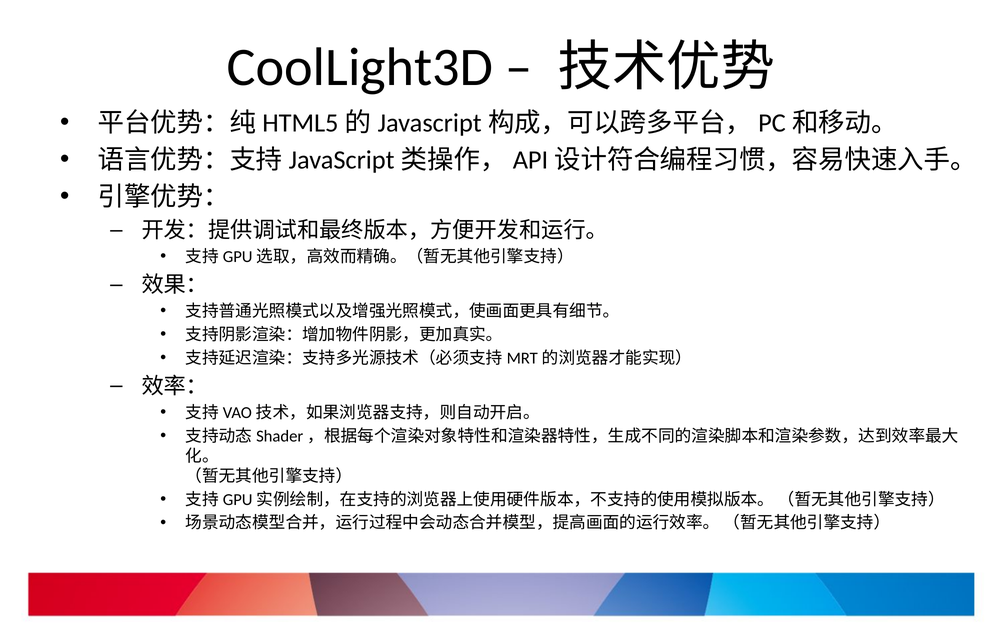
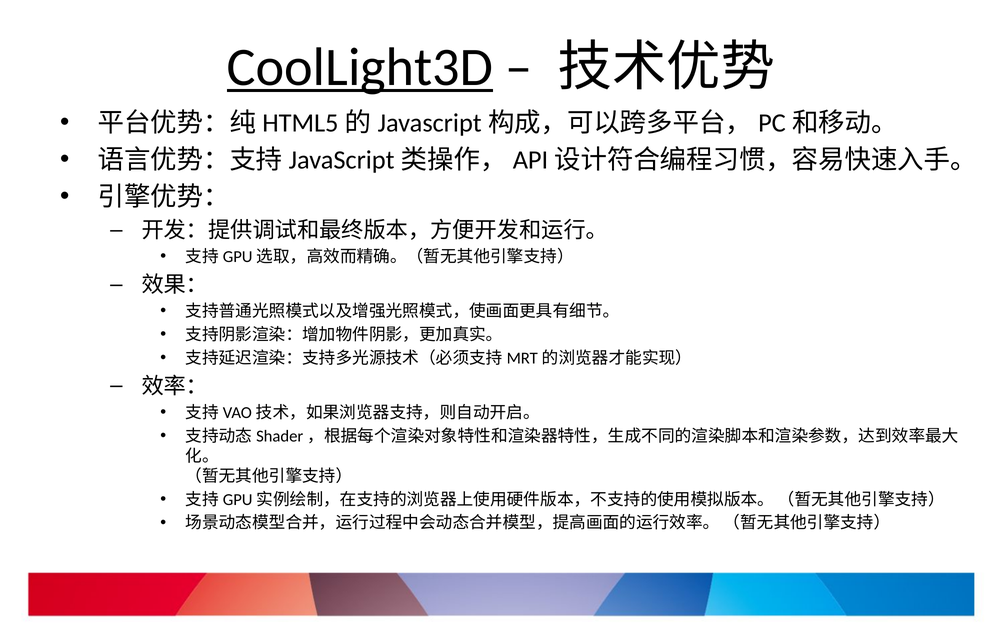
CoolLight3D underline: none -> present
